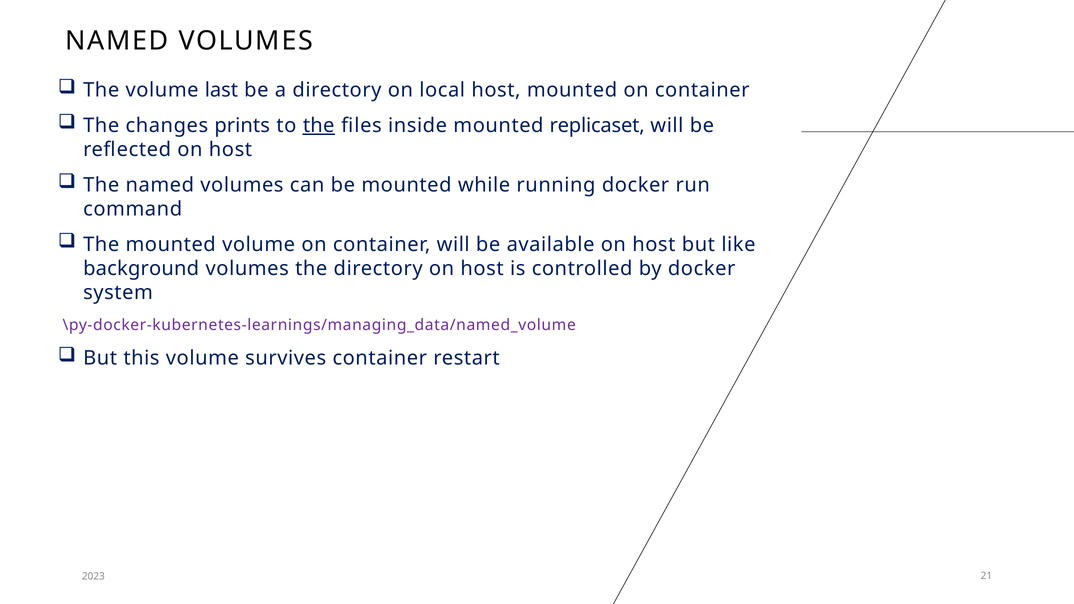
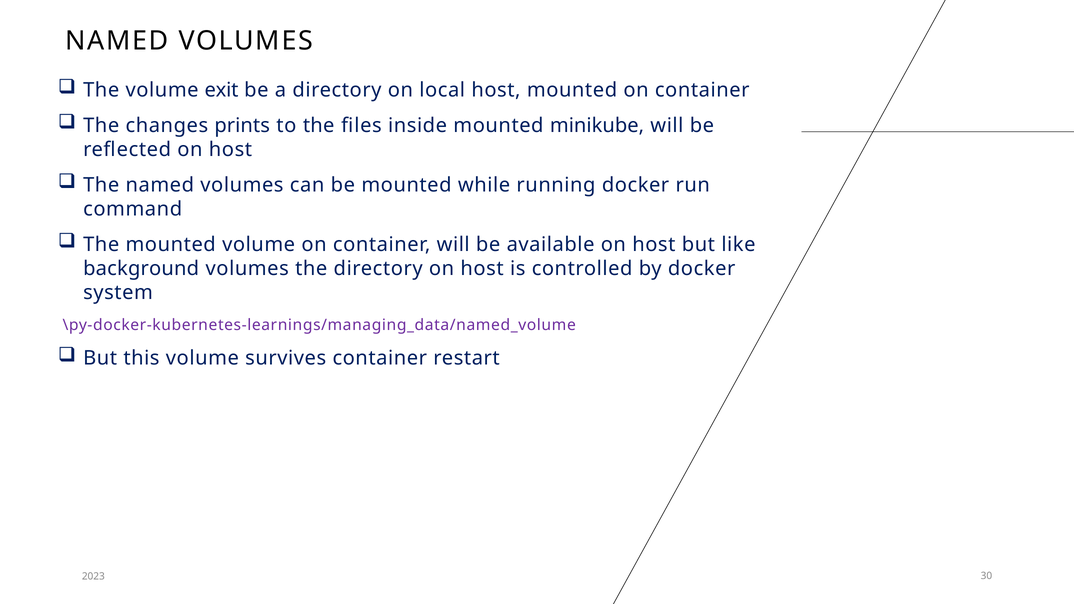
last: last -> exit
the at (319, 126) underline: present -> none
replicaset: replicaset -> minikube
21: 21 -> 30
